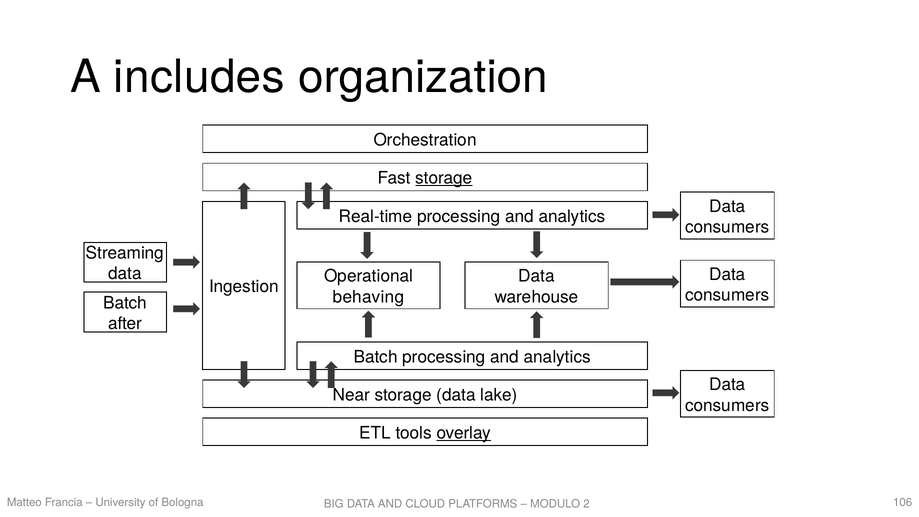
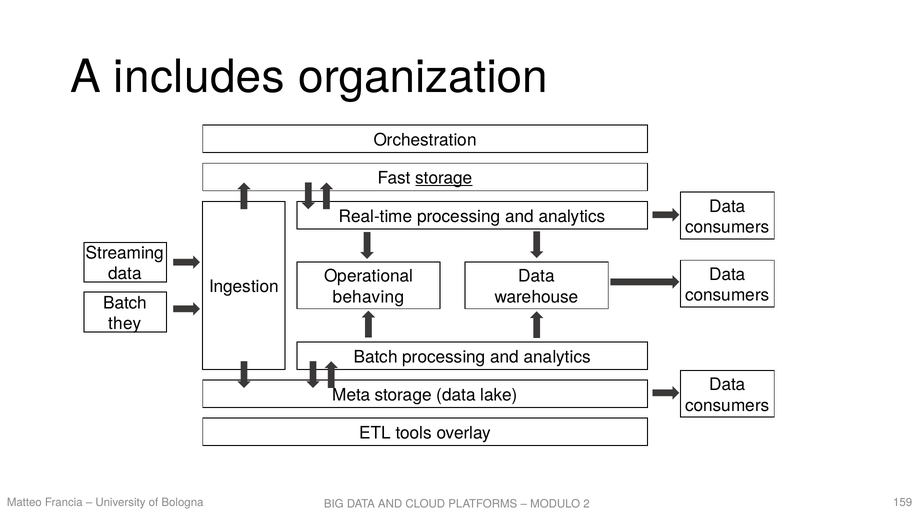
after: after -> they
Near: Near -> Meta
overlay underline: present -> none
106: 106 -> 159
